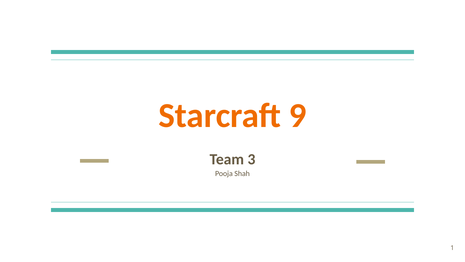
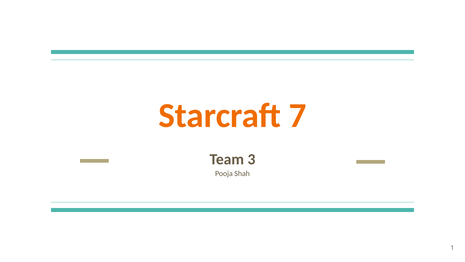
9: 9 -> 7
